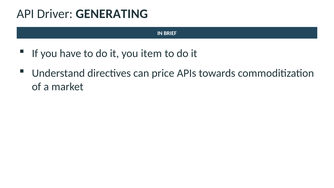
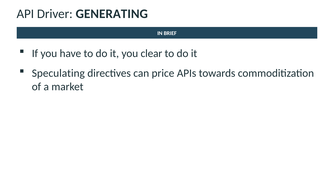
item: item -> clear
Understand: Understand -> Speculating
